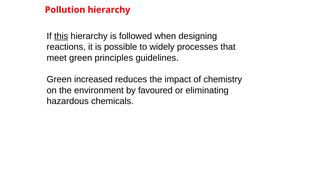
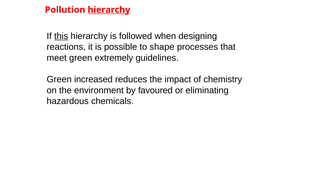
hierarchy at (109, 10) underline: none -> present
widely: widely -> shape
principles: principles -> extremely
